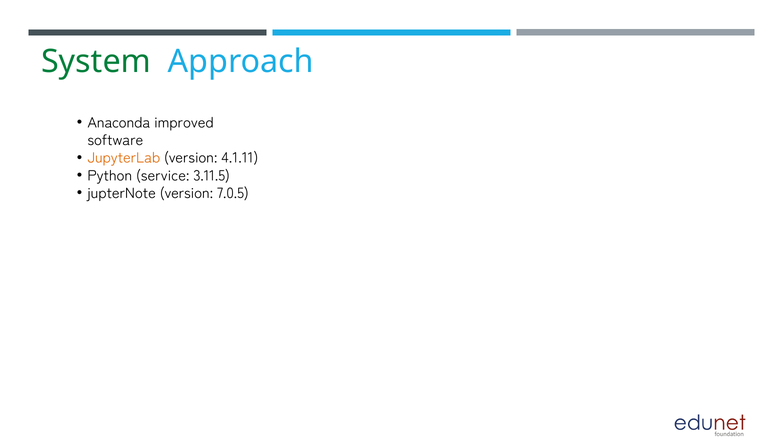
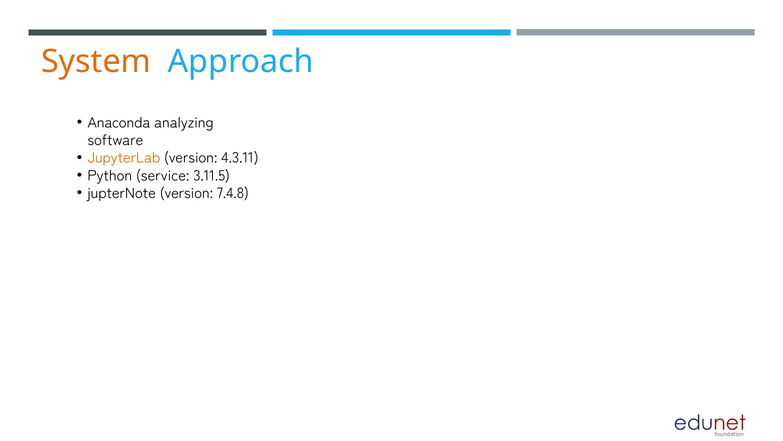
System colour: green -> orange
improved: improved -> analyzing
4.1.11: 4.1.11 -> 4.3.11
7.0.5: 7.0.5 -> 7.4.8
